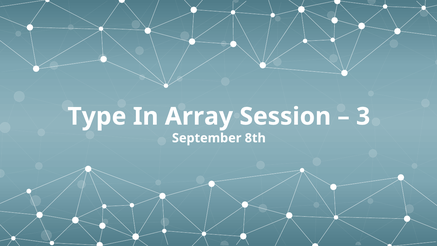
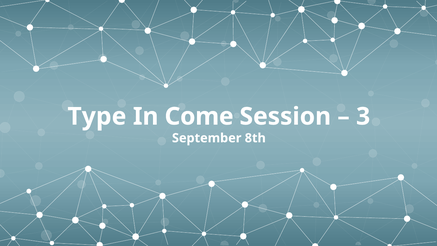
Array: Array -> Come
